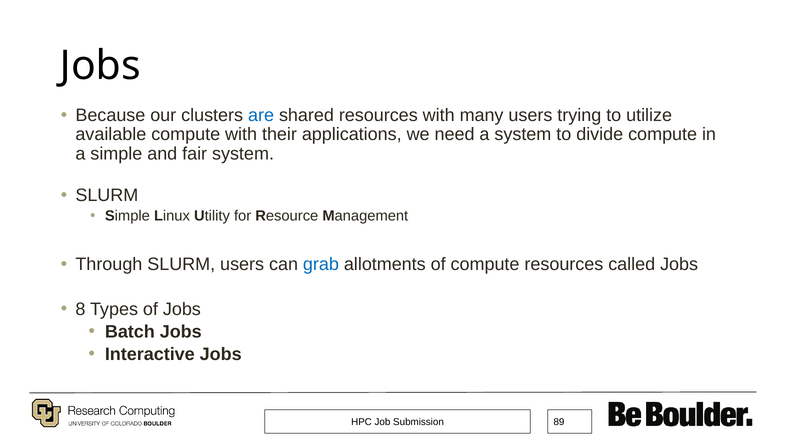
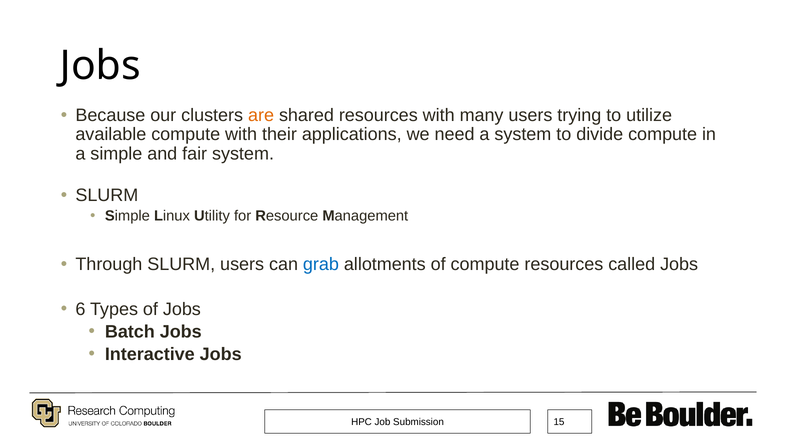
are colour: blue -> orange
8: 8 -> 6
89: 89 -> 15
